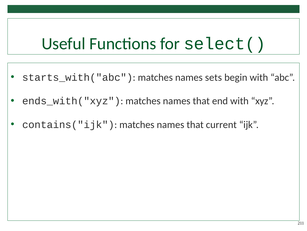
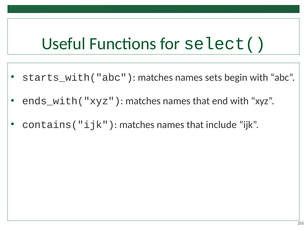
current: current -> include
